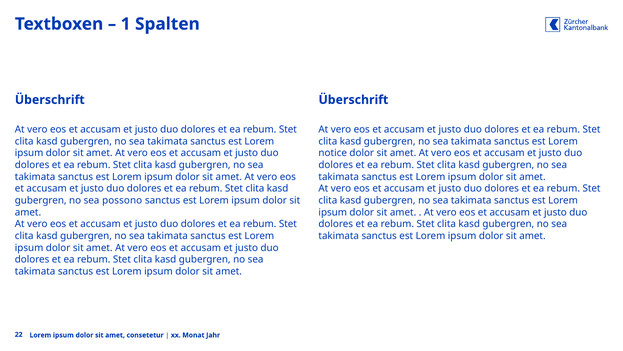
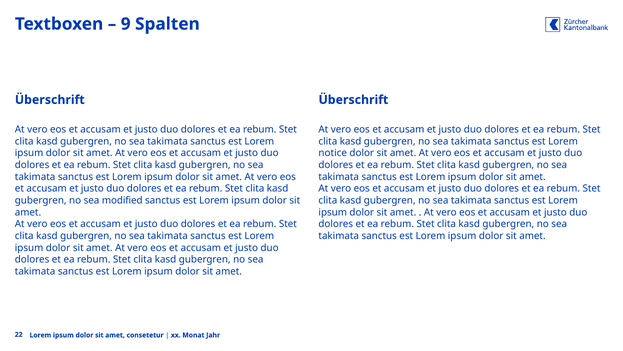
1: 1 -> 9
possono: possono -> modified
